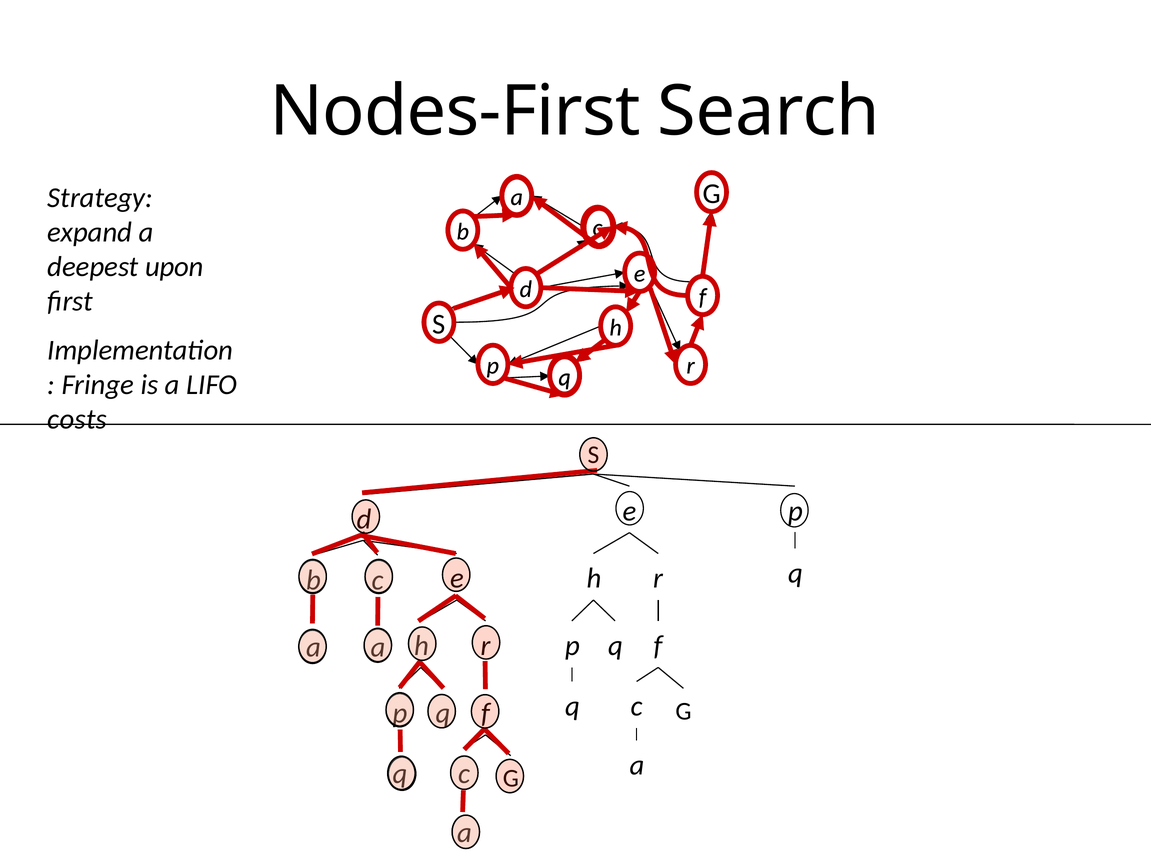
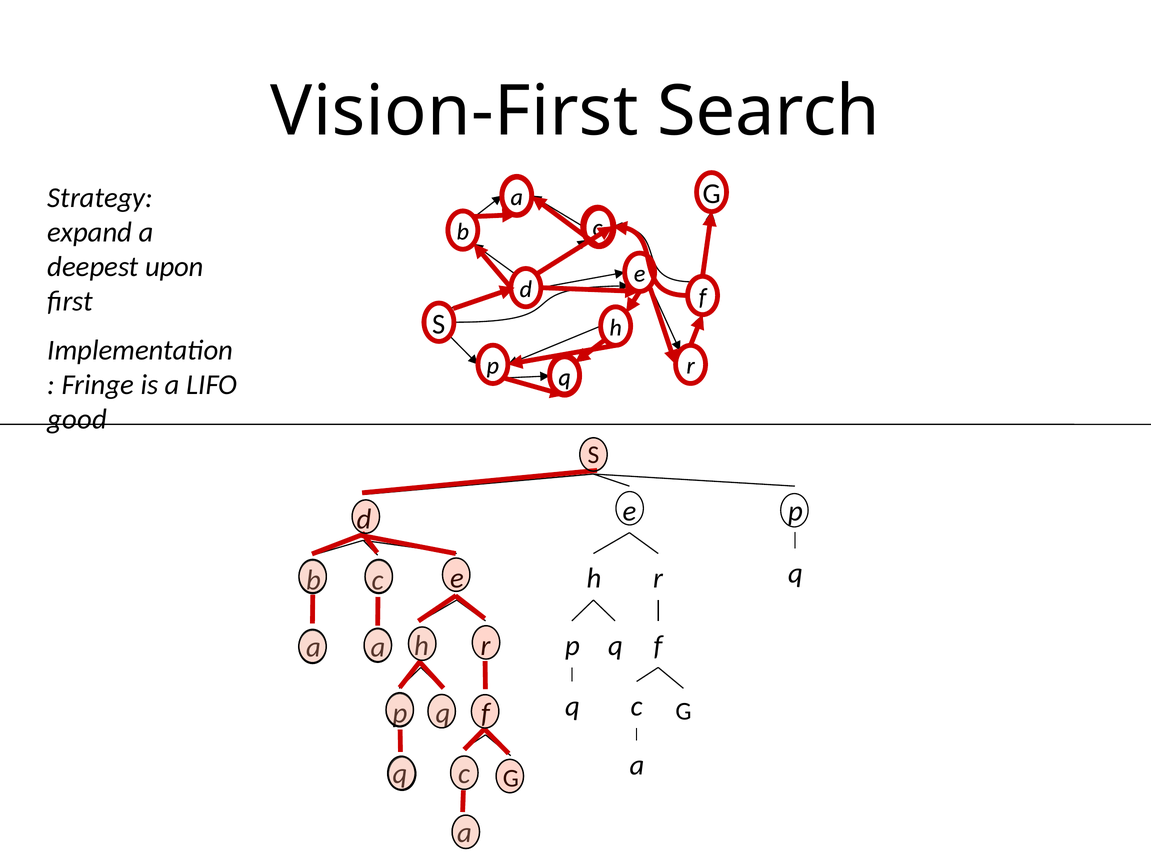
Nodes-First: Nodes-First -> Vision-First
costs: costs -> good
